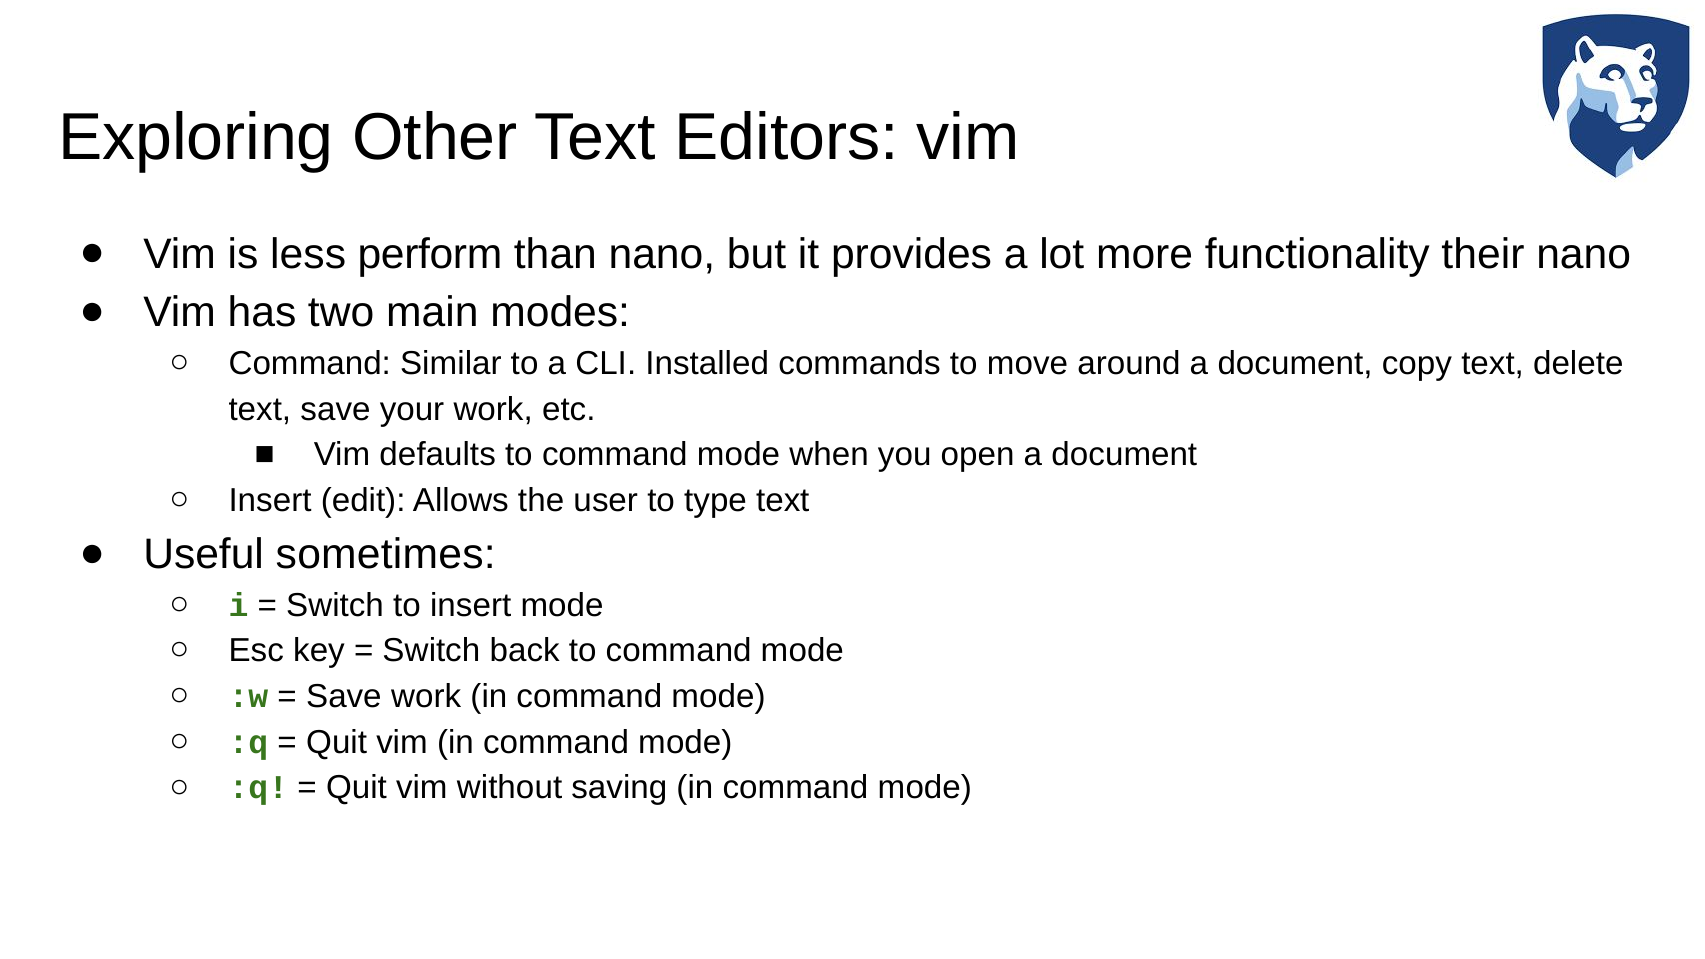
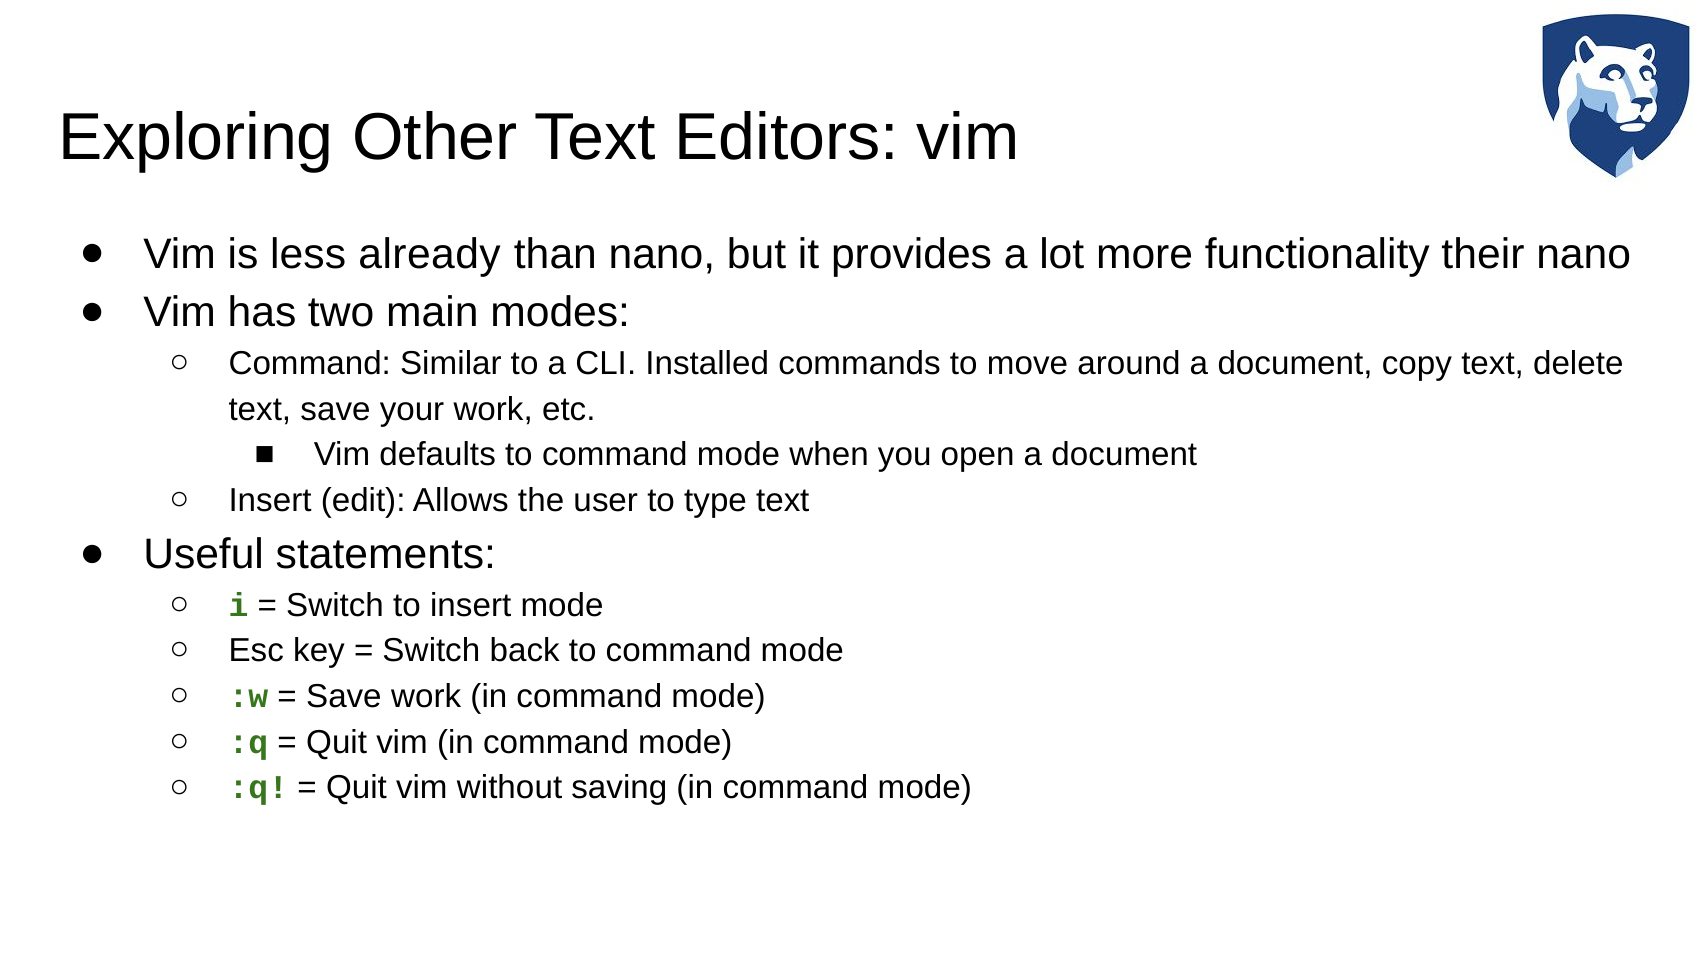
perform: perform -> already
sometimes: sometimes -> statements
